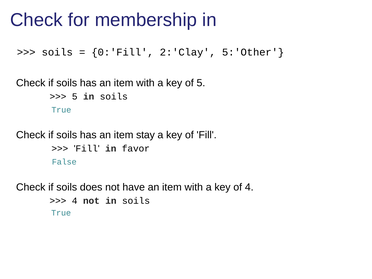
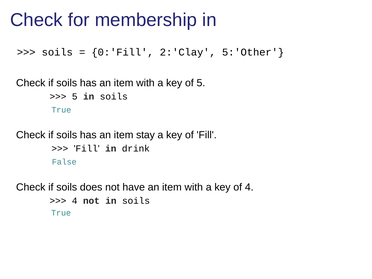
favor: favor -> drink
